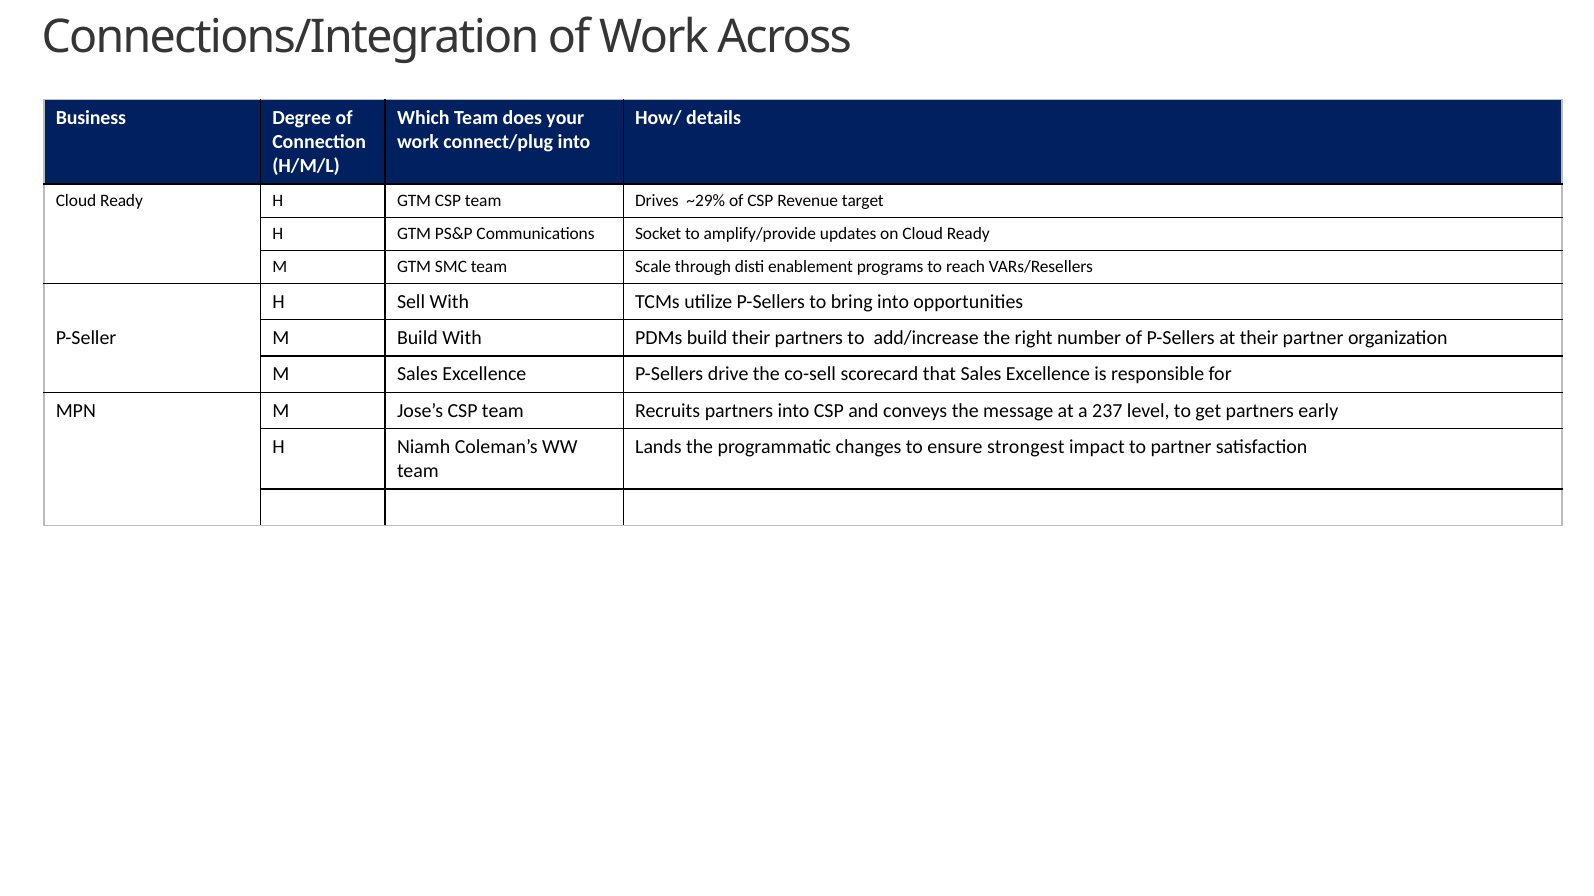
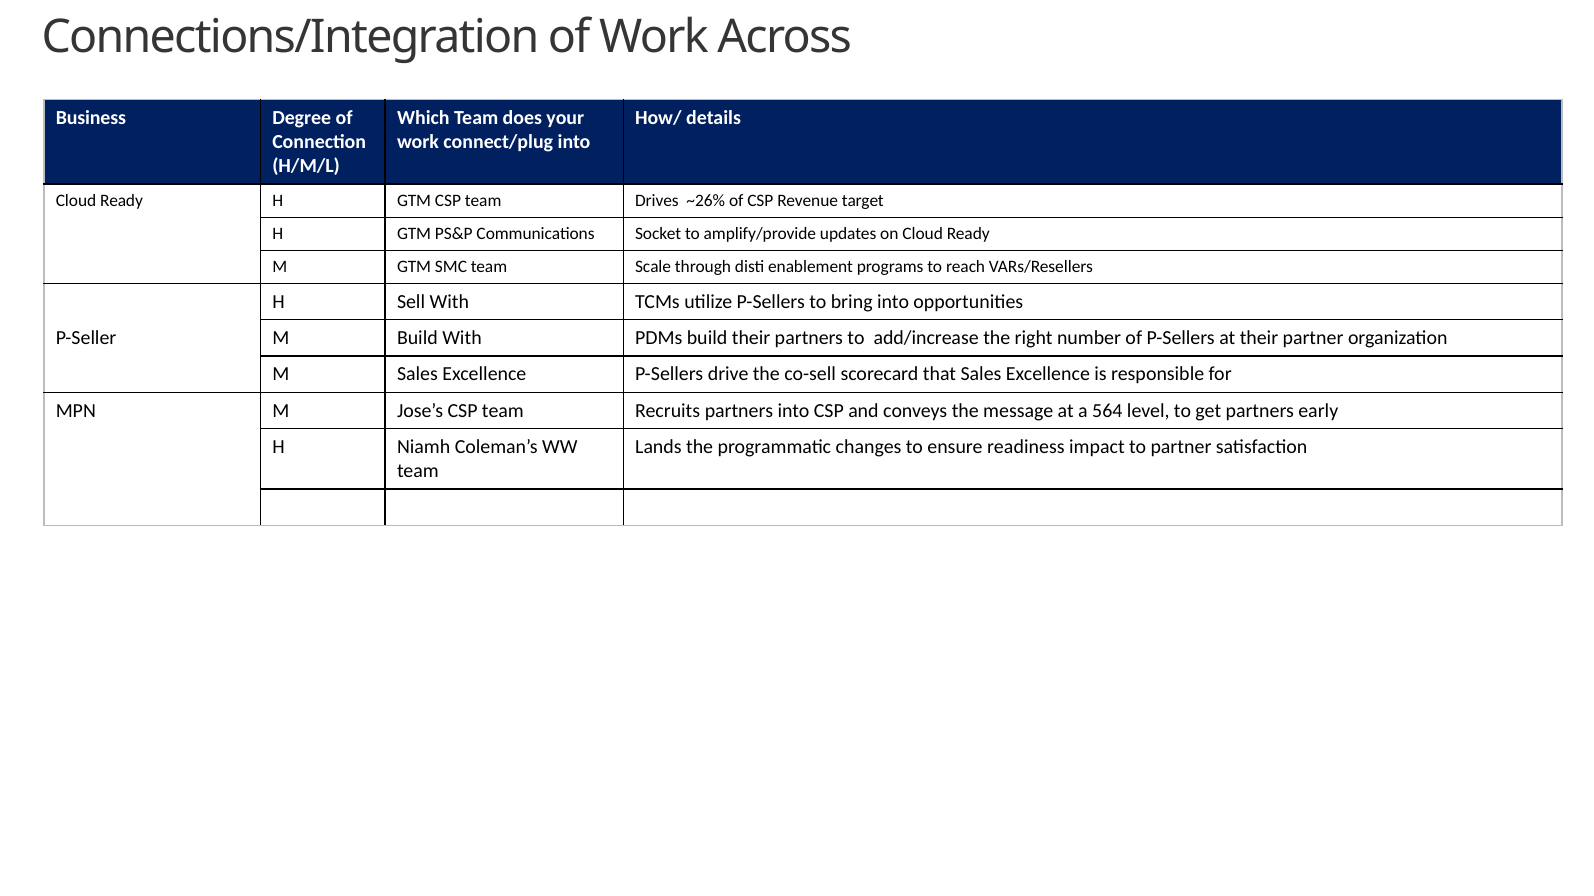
~29%: ~29% -> ~26%
237: 237 -> 564
strongest: strongest -> readiness
